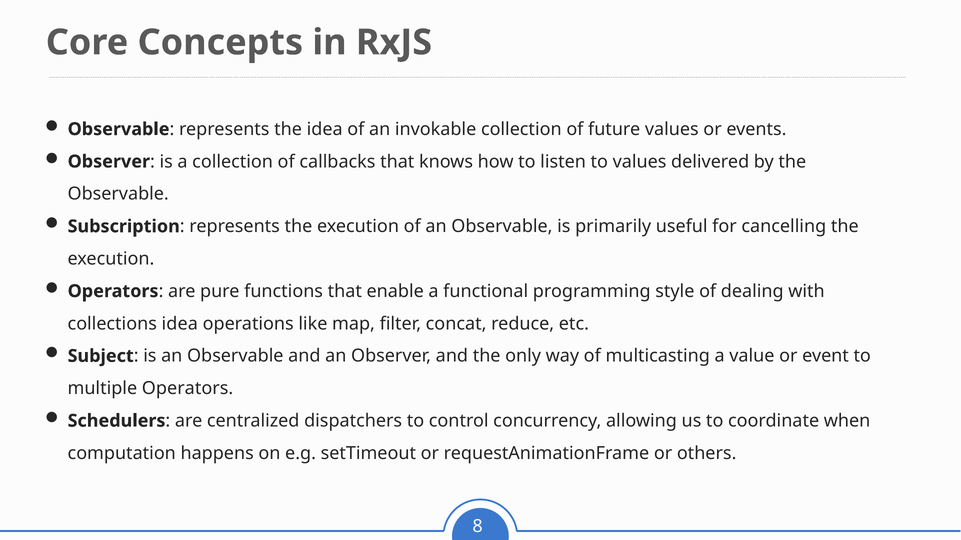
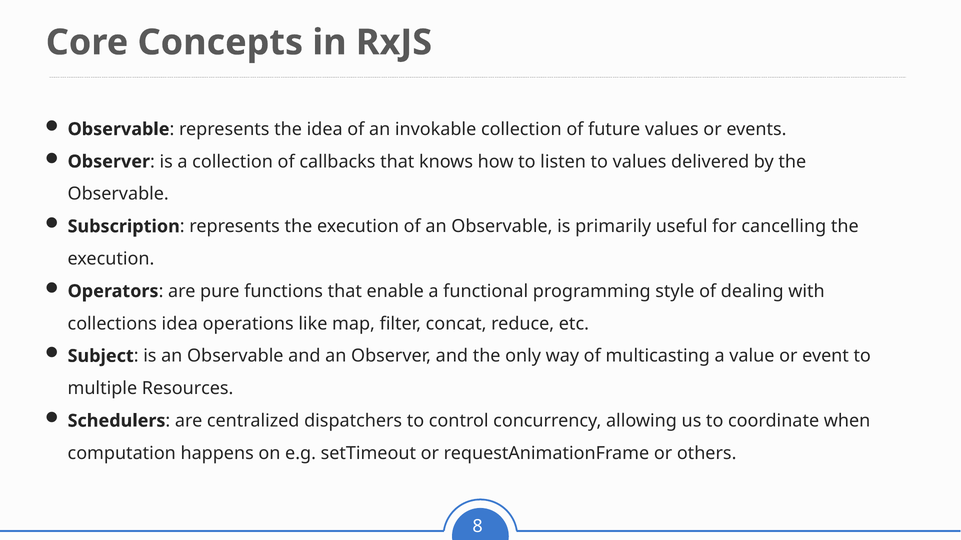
multiple Operators: Operators -> Resources
